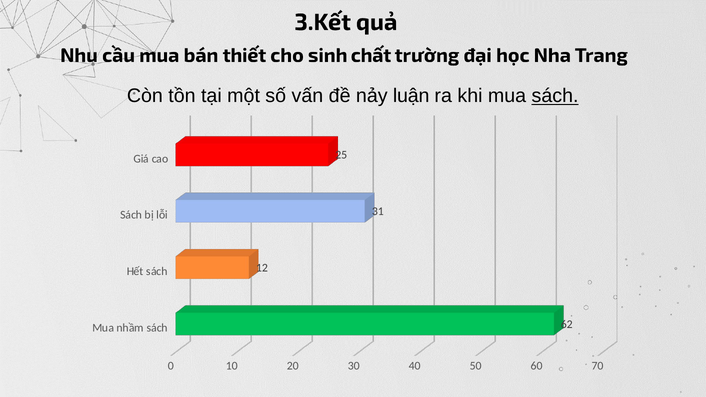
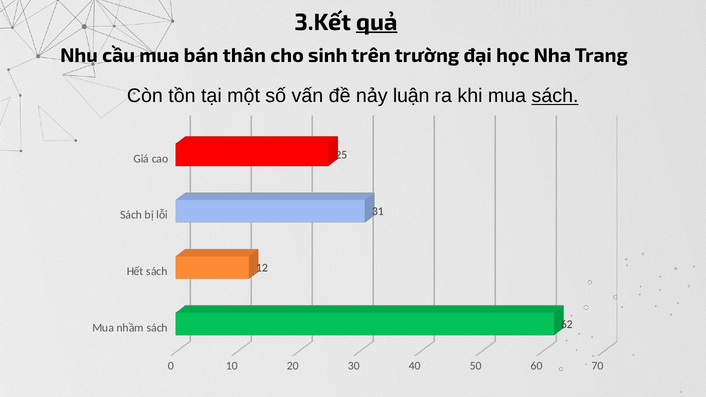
quả underline: none -> present
thiết: thiết -> thân
chất: chất -> trên
